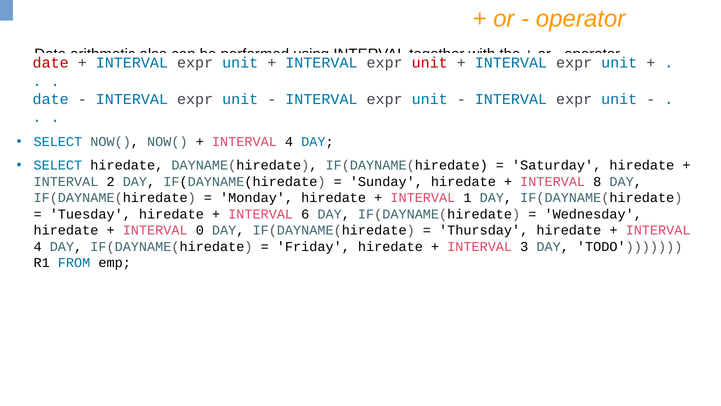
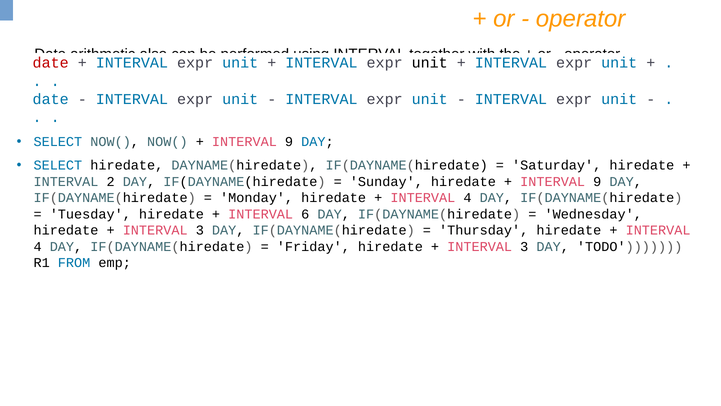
unit at (430, 63) colour: red -> black
4 at (289, 142): 4 -> 9
8 at (597, 181): 8 -> 9
1 at (467, 198): 1 -> 4
0 at (200, 230): 0 -> 3
